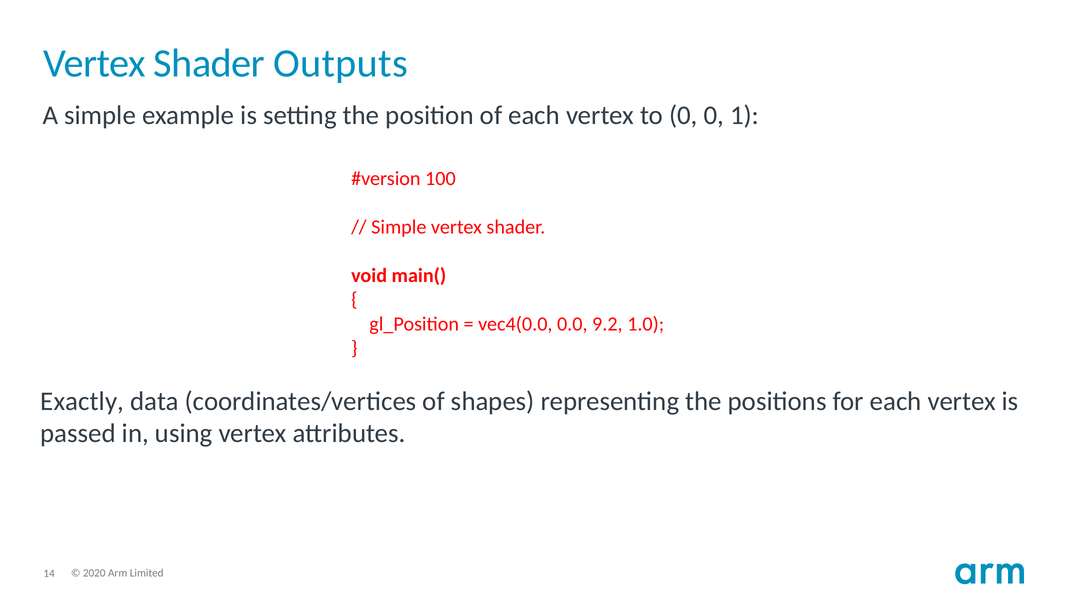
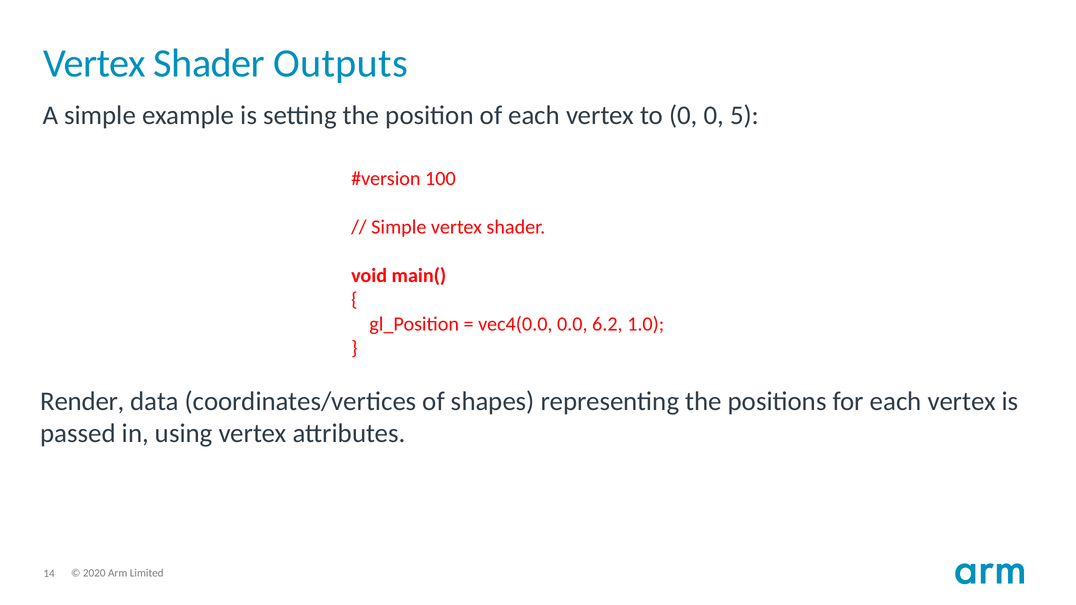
1: 1 -> 5
9.2: 9.2 -> 6.2
Exactly: Exactly -> Render
